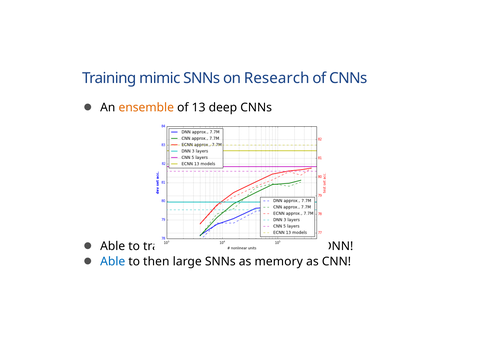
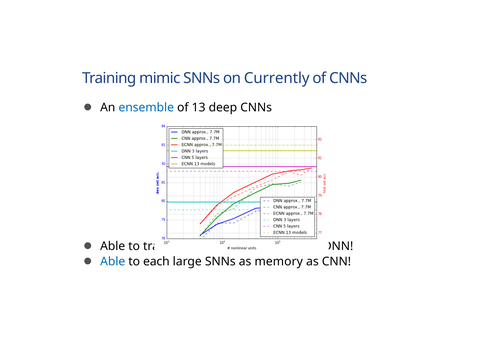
Research: Research -> Currently
ensemble colour: orange -> blue
then: then -> each
